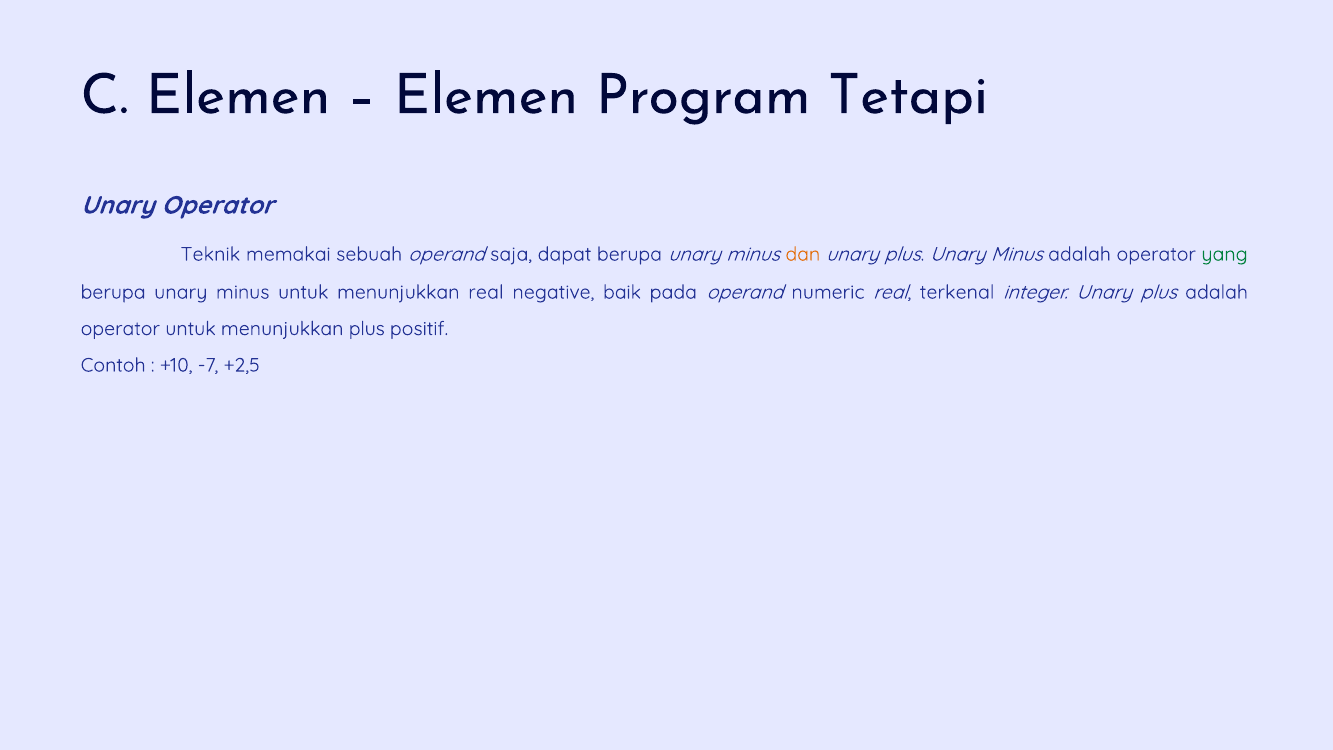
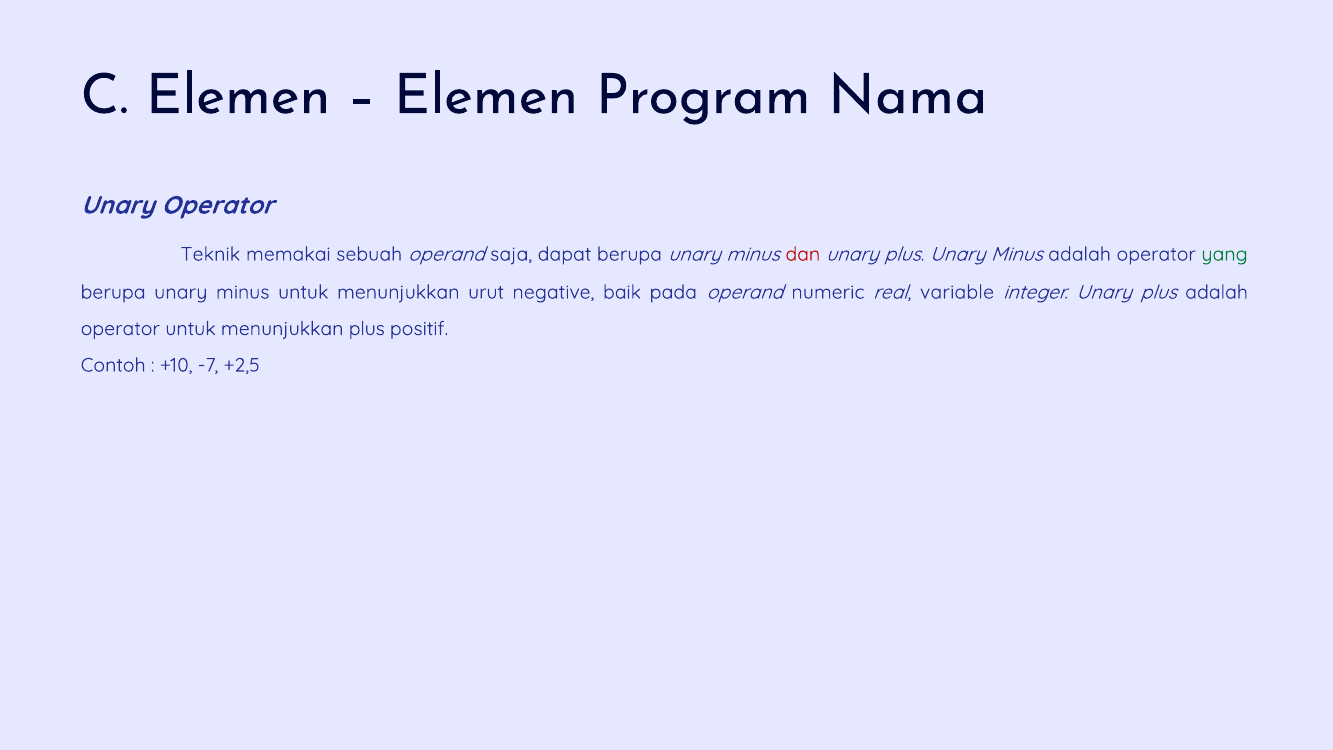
Tetapi: Tetapi -> Nama
dan colour: orange -> red
menunjukkan real: real -> urut
terkenal: terkenal -> variable
